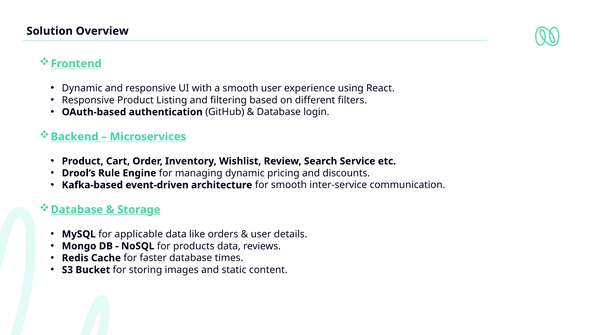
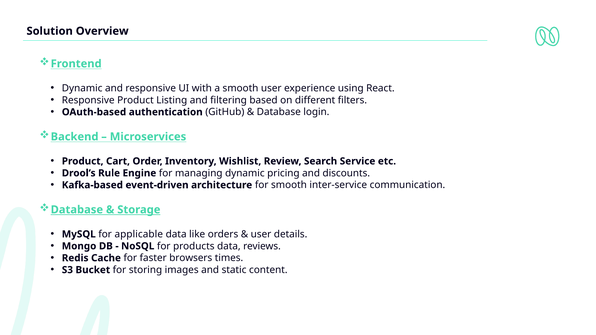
faster database: database -> browsers
